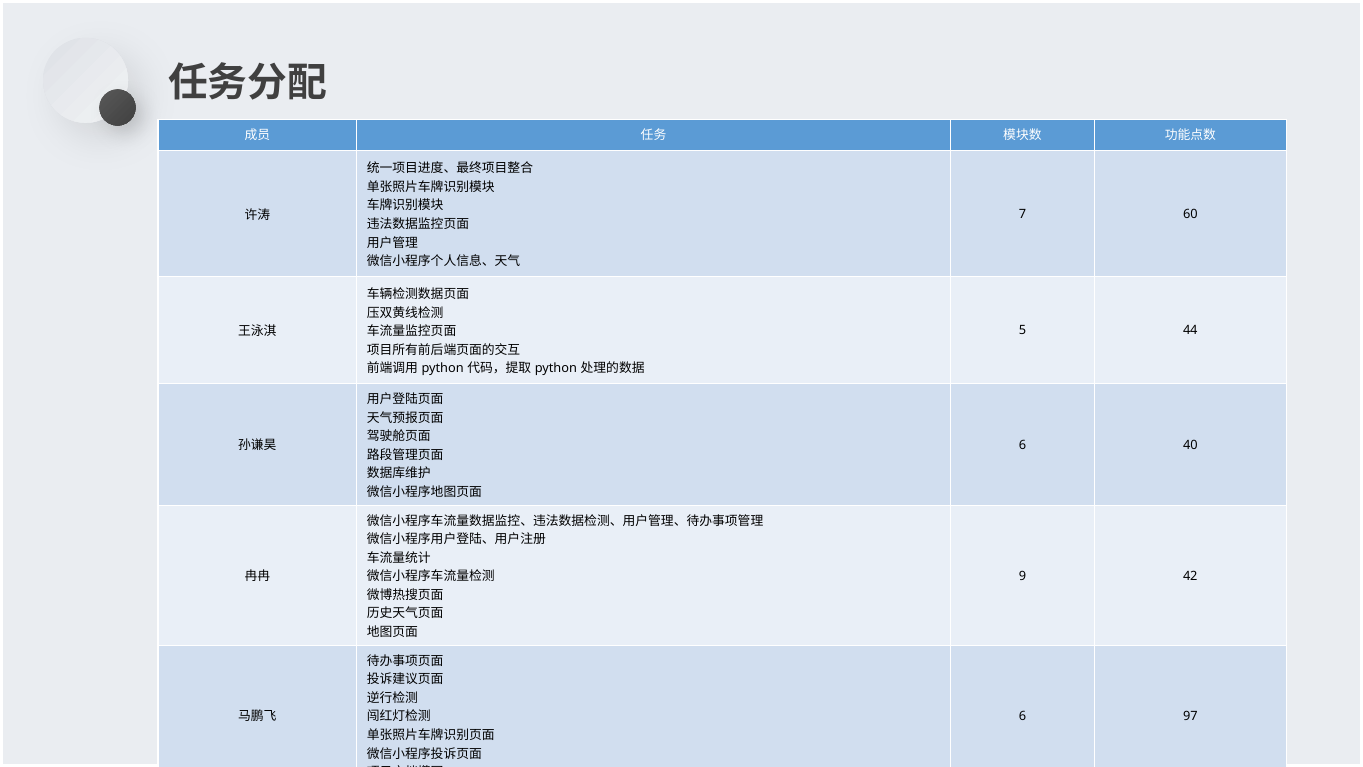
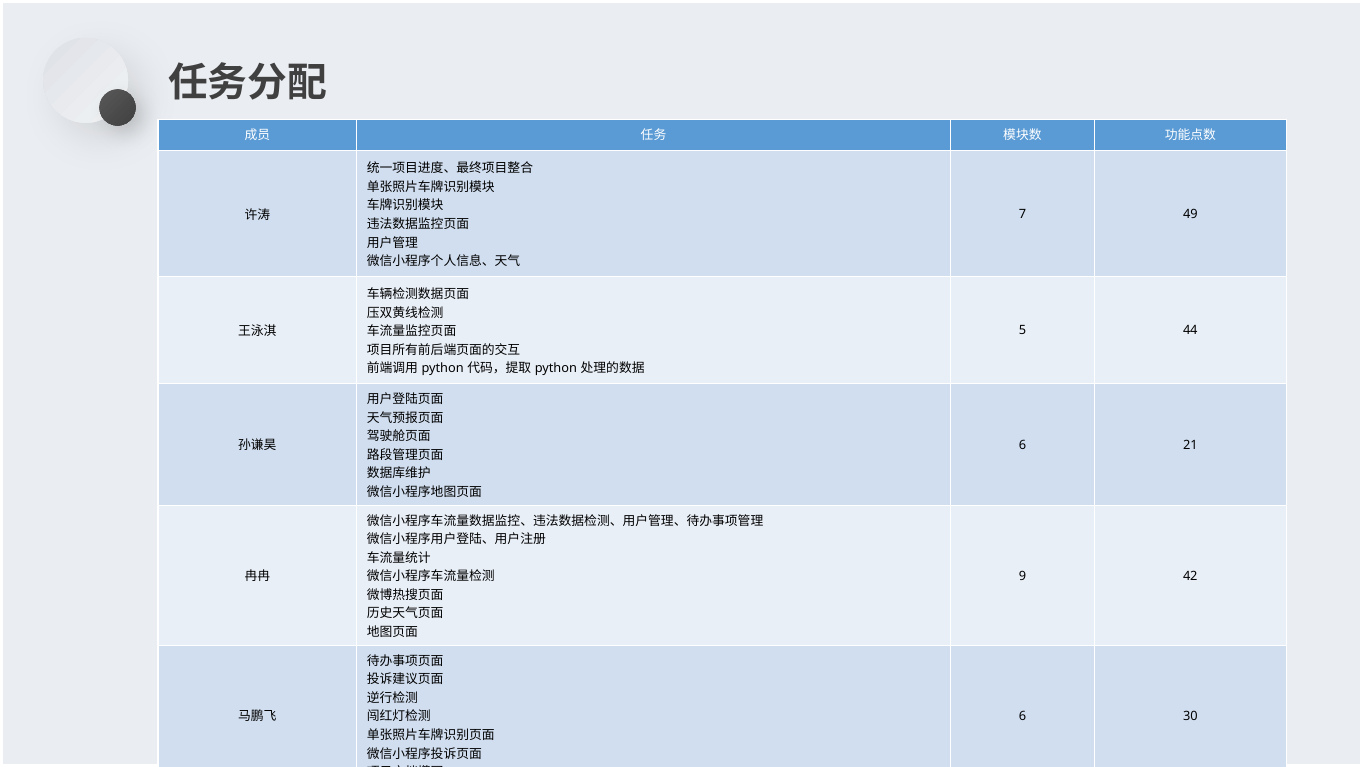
60: 60 -> 49
40: 40 -> 21
97: 97 -> 30
